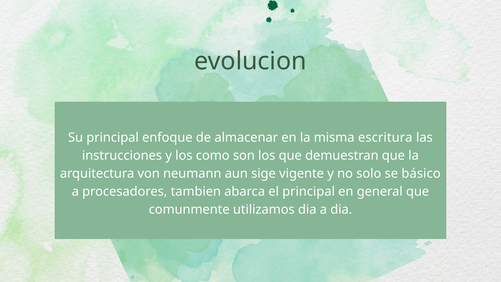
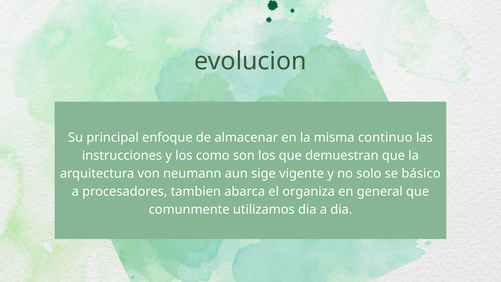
escritura: escritura -> continuo
el principal: principal -> organiza
